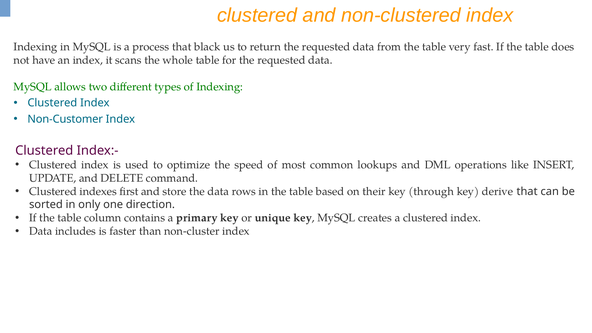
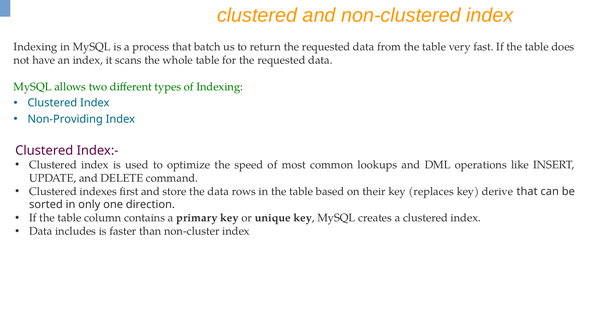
black: black -> batch
Non-Customer: Non-Customer -> Non-Providing
through: through -> replaces
